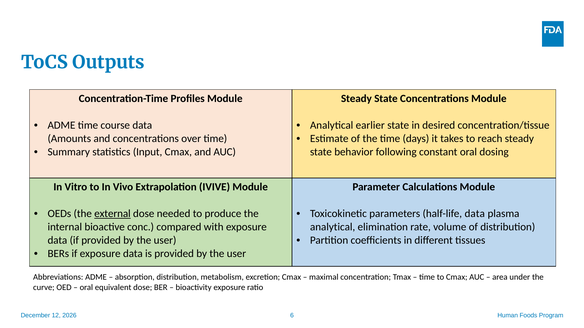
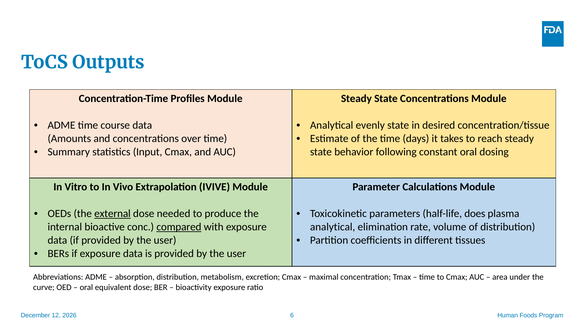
earlier: earlier -> evenly
half-life data: data -> does
compared underline: none -> present
